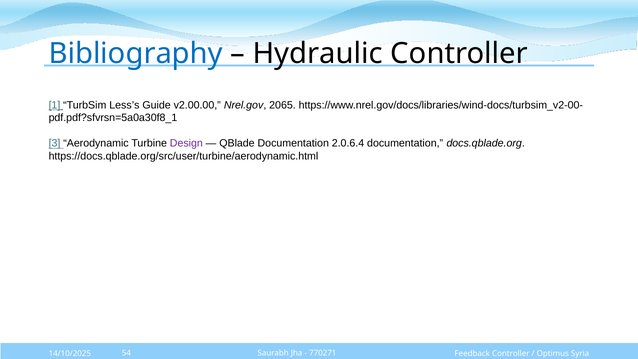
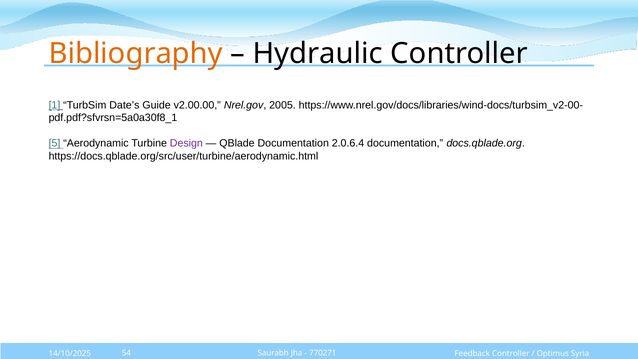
Bibliography colour: blue -> orange
Less’s: Less’s -> Date’s
2065: 2065 -> 2005
3: 3 -> 5
